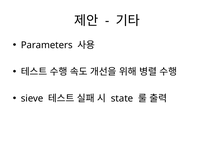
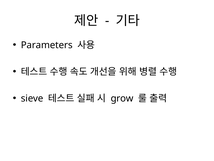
state: state -> grow
